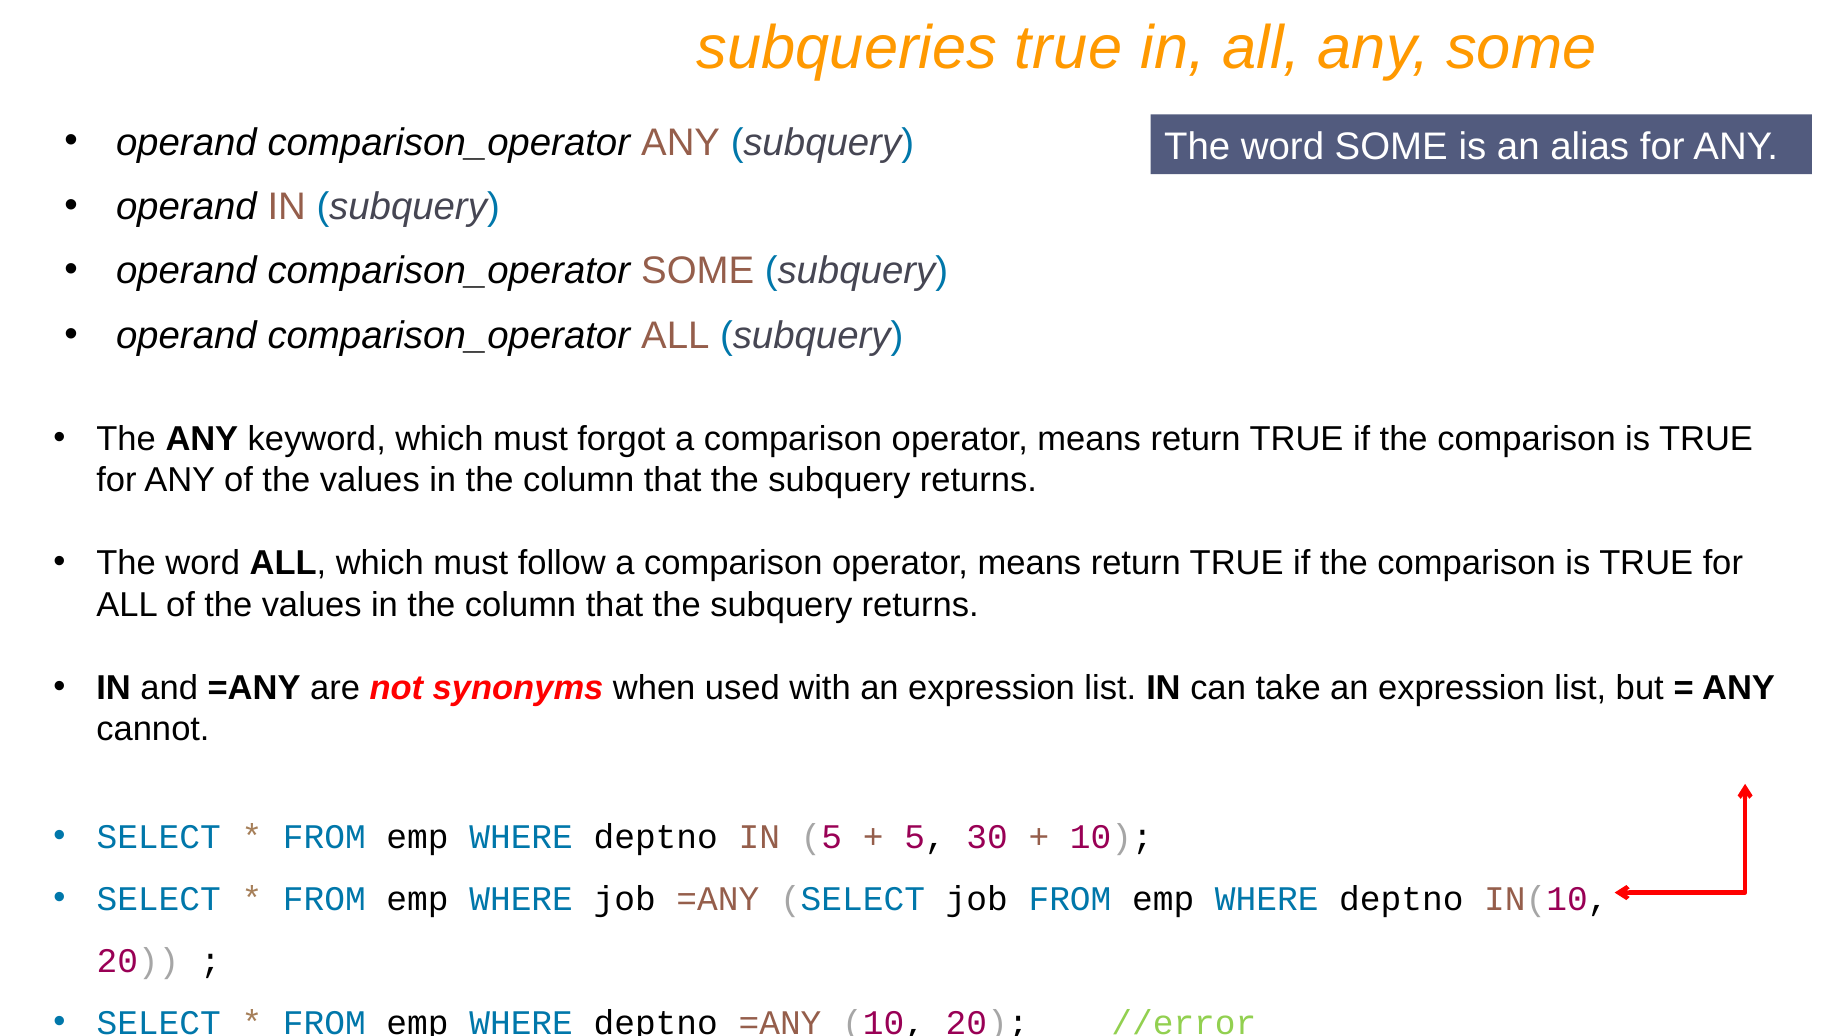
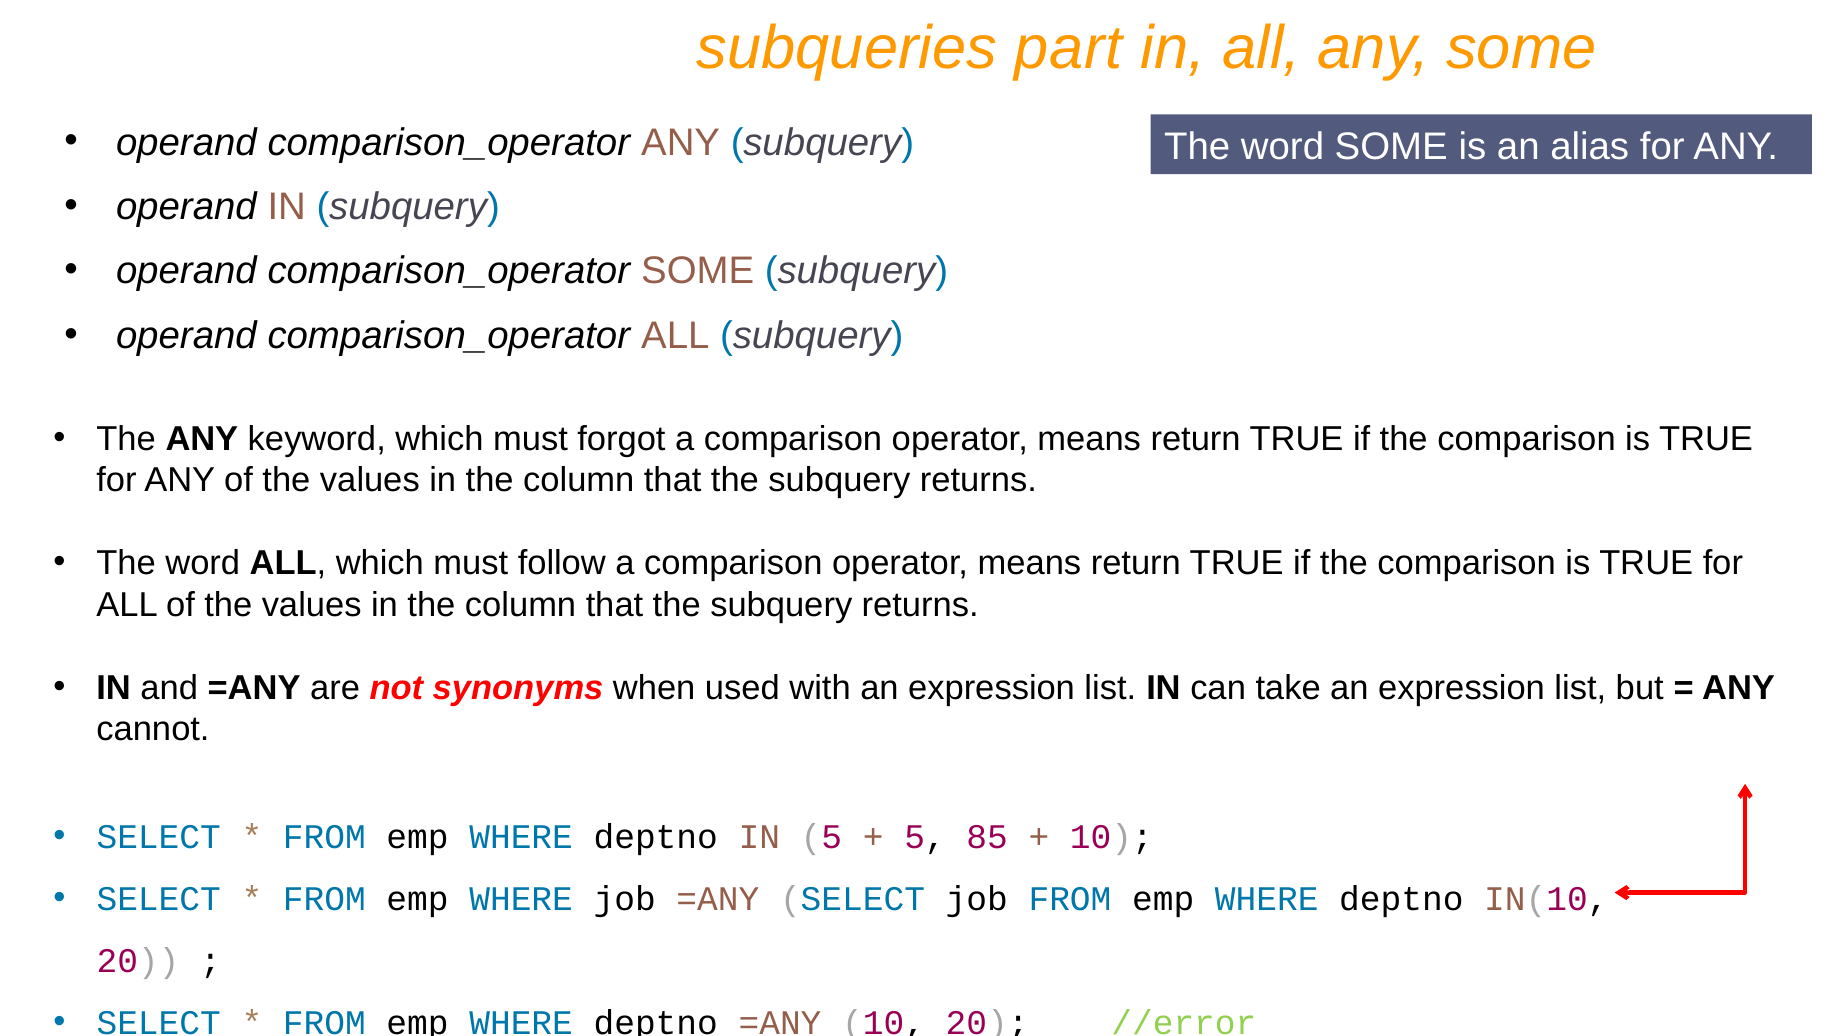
subqueries true: true -> part
30: 30 -> 85
